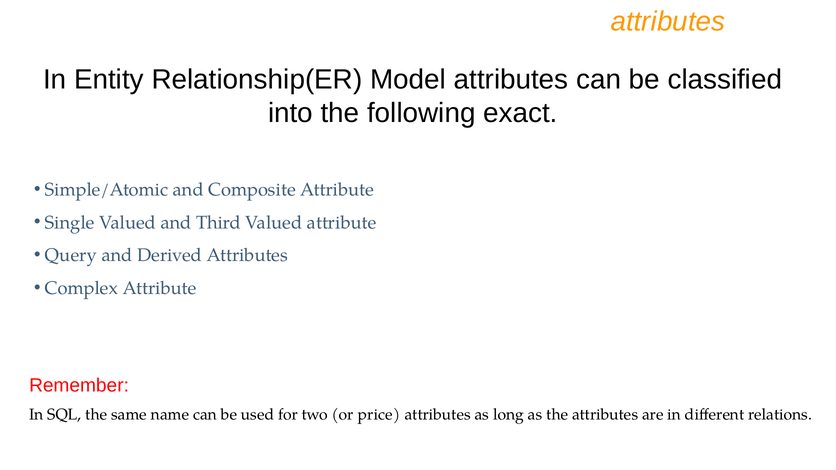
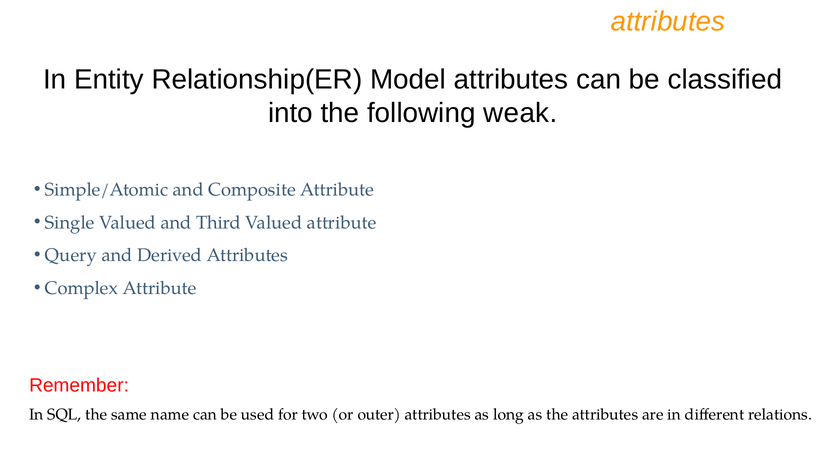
exact: exact -> weak
price: price -> outer
